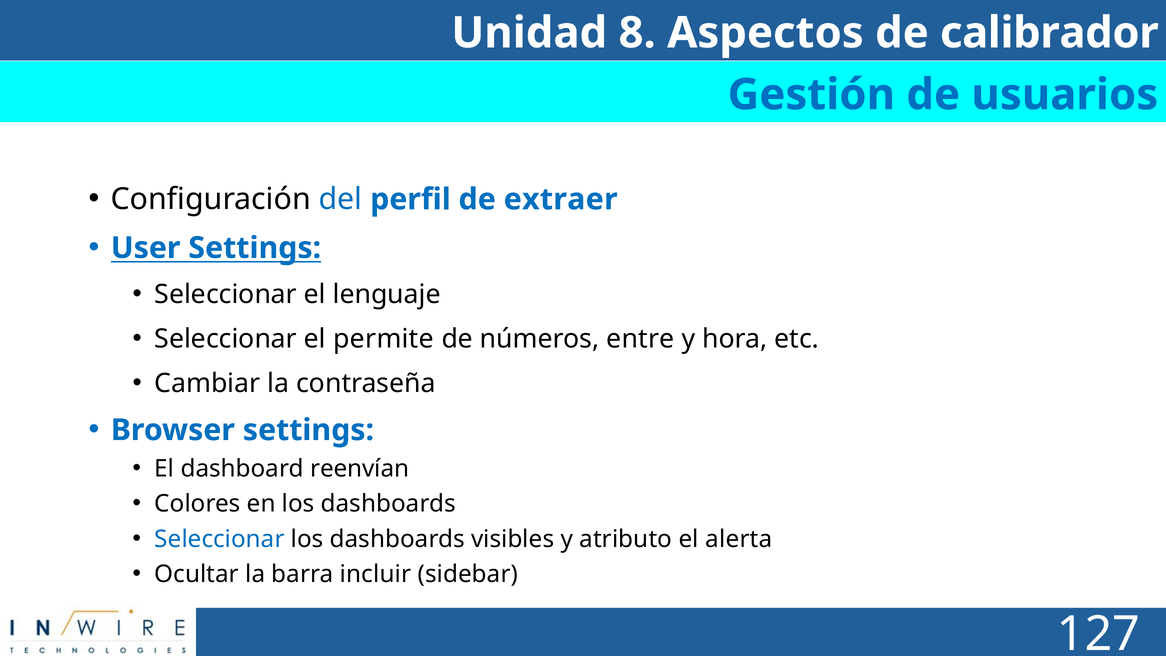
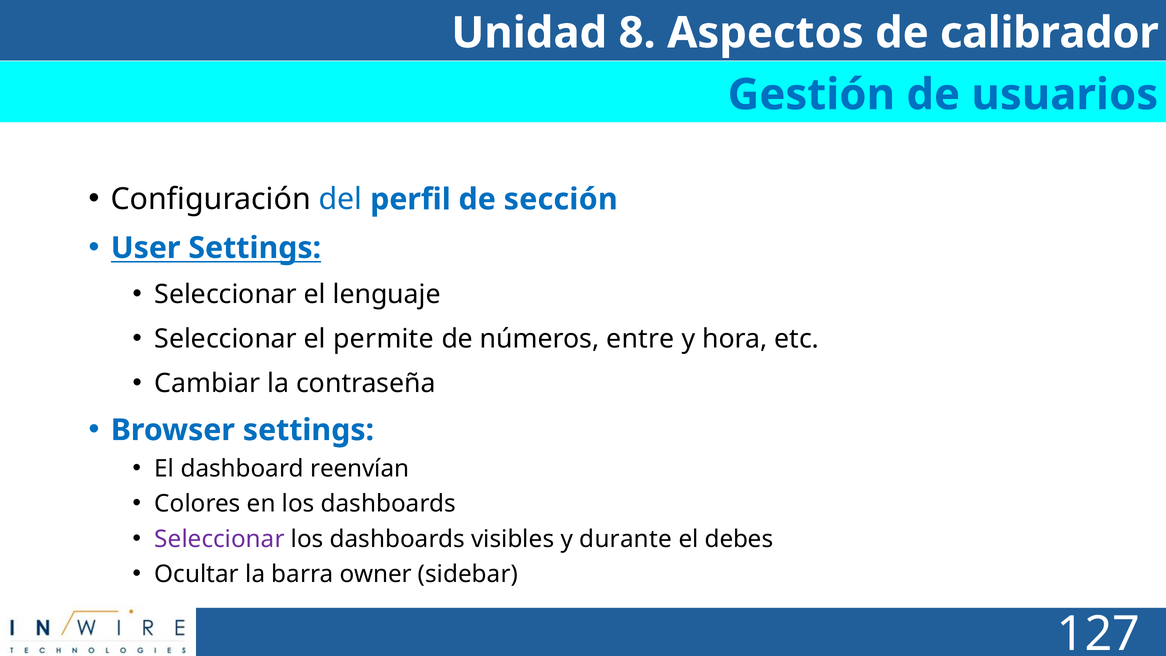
extraer: extraer -> sección
Seleccionar at (220, 539) colour: blue -> purple
atributo: atributo -> durante
alerta: alerta -> debes
incluir: incluir -> owner
